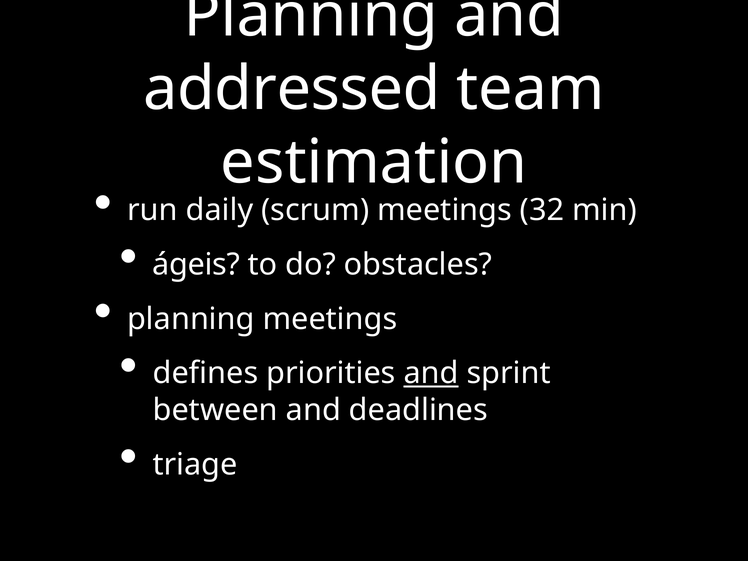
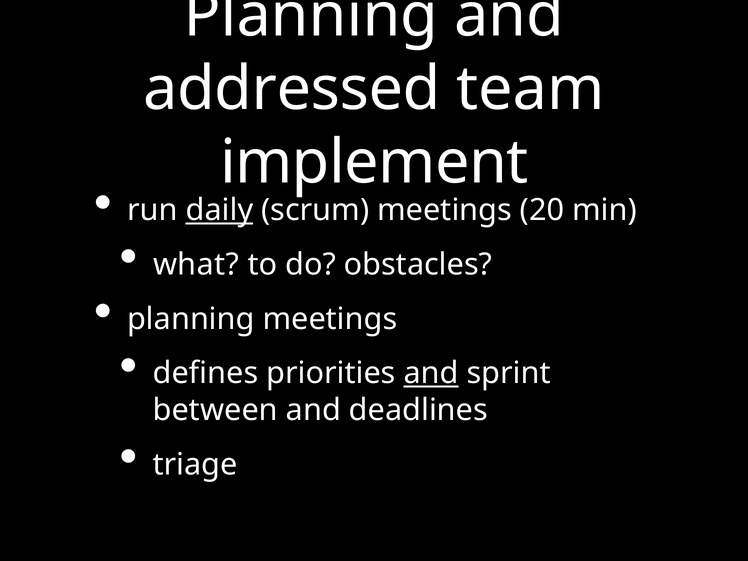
estimation: estimation -> implement
daily underline: none -> present
32: 32 -> 20
ágeis: ágeis -> what
